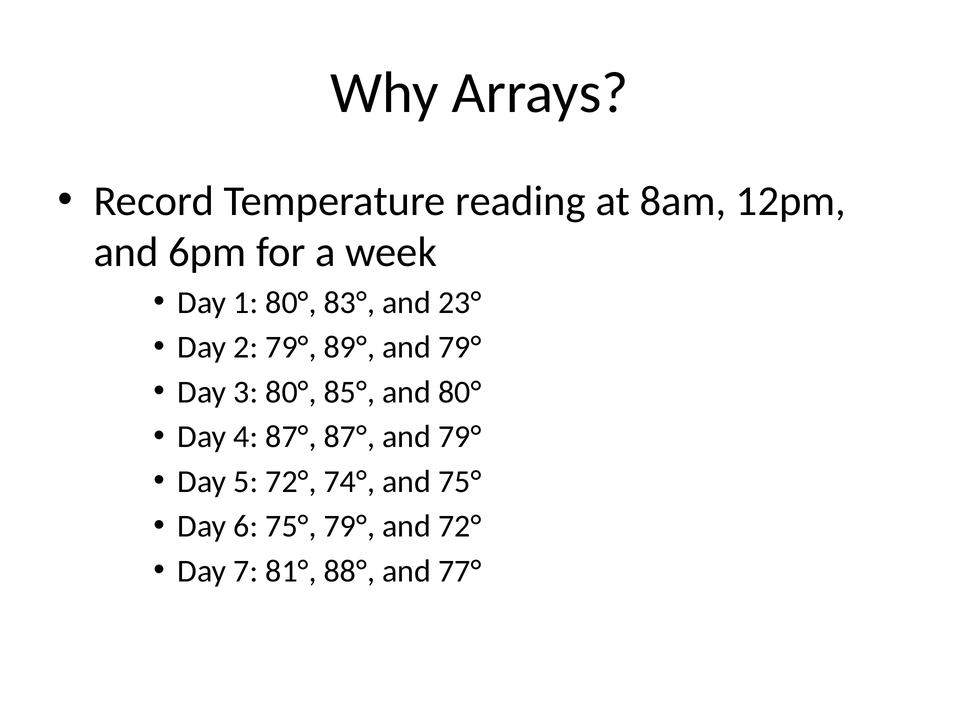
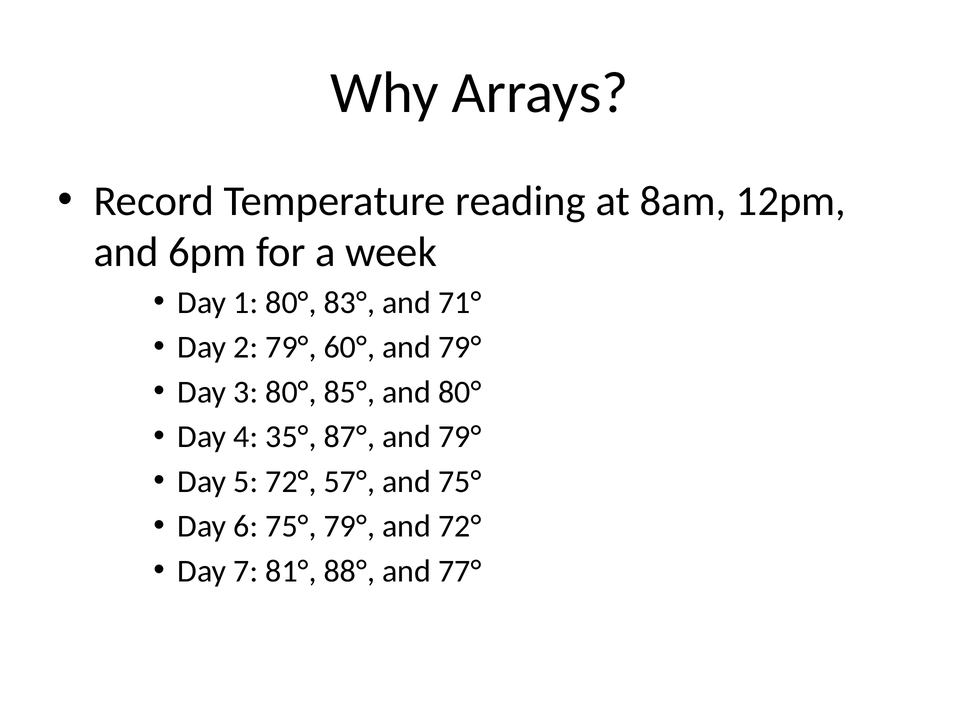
23°: 23° -> 71°
89°: 89° -> 60°
4 87°: 87° -> 35°
74°: 74° -> 57°
